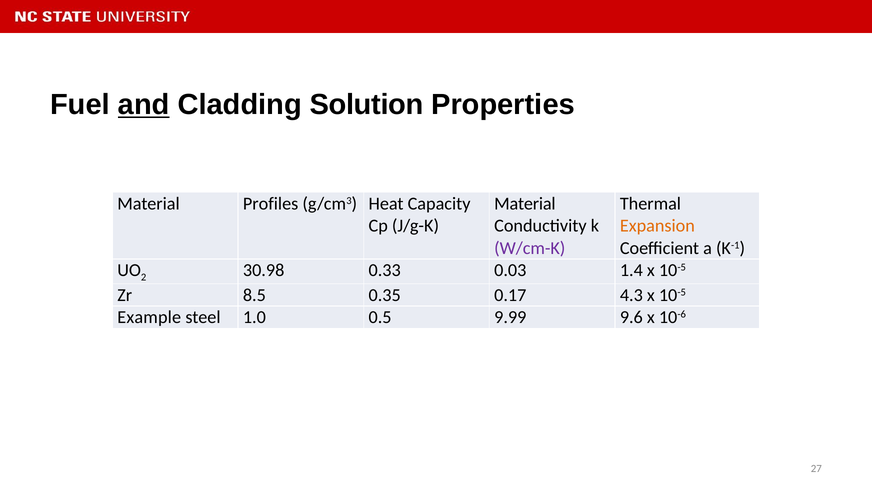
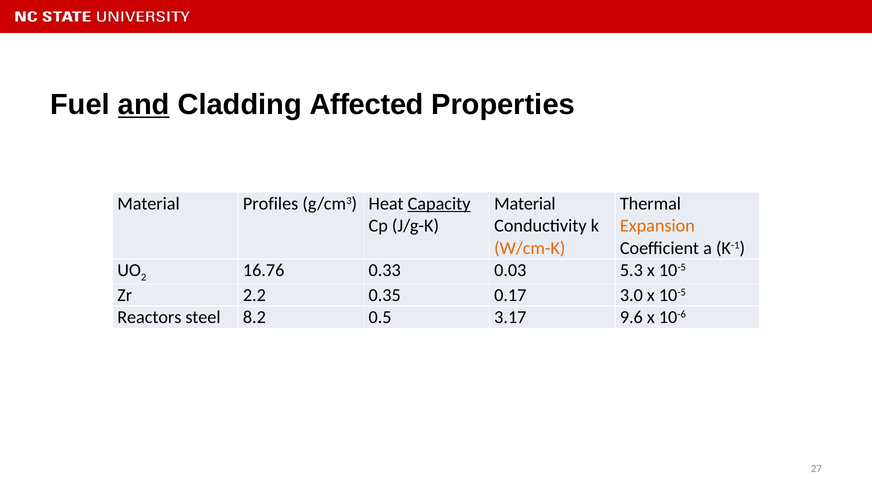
Solution: Solution -> Affected
Capacity underline: none -> present
W/cm-K colour: purple -> orange
30.98: 30.98 -> 16.76
1.4: 1.4 -> 5.3
8.5: 8.5 -> 2.2
4.3: 4.3 -> 3.0
Example: Example -> Reactors
1.0: 1.0 -> 8.2
9.99: 9.99 -> 3.17
